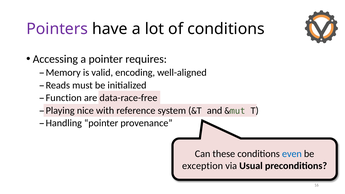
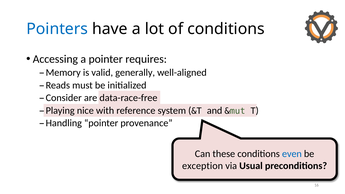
Pointers colour: purple -> blue
encoding: encoding -> generally
Function: Function -> Consider
